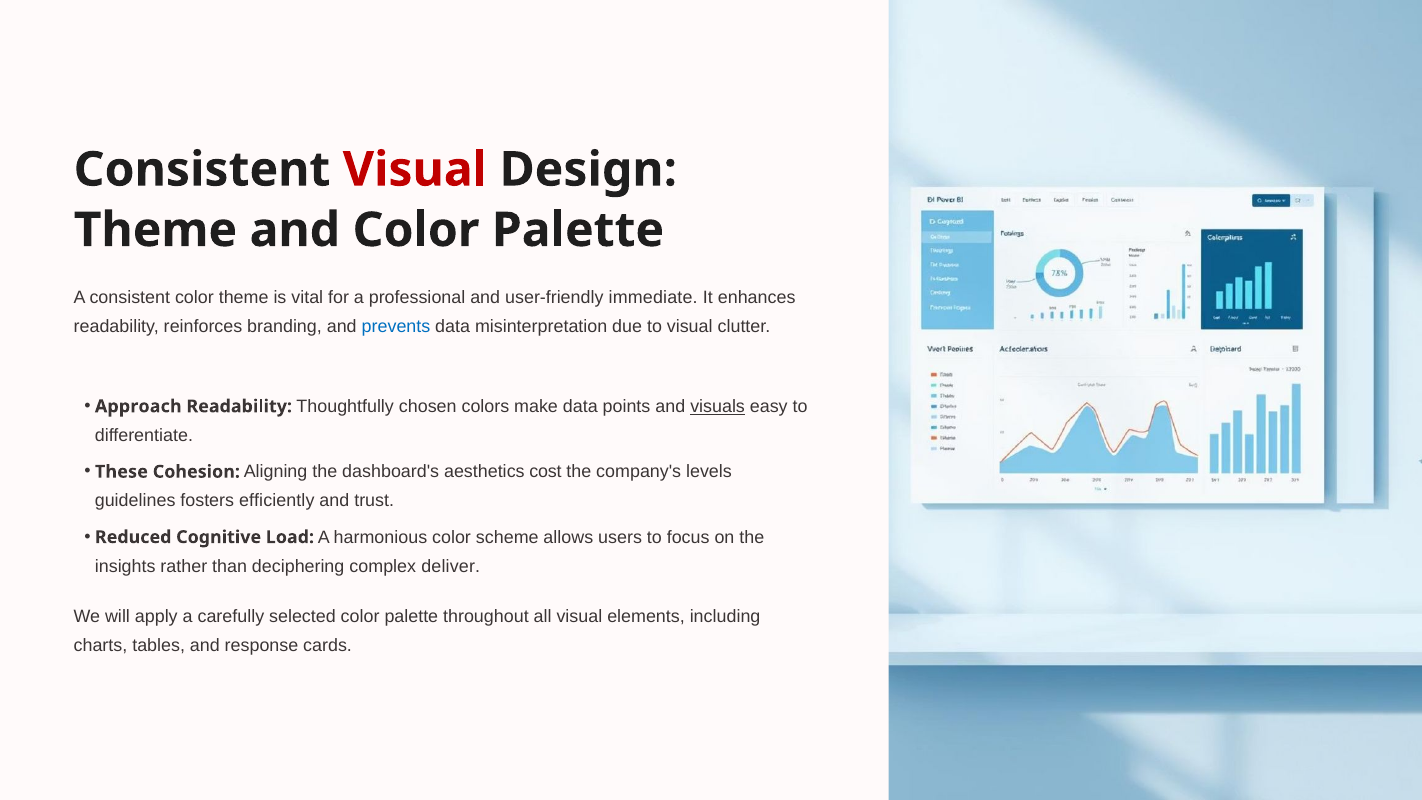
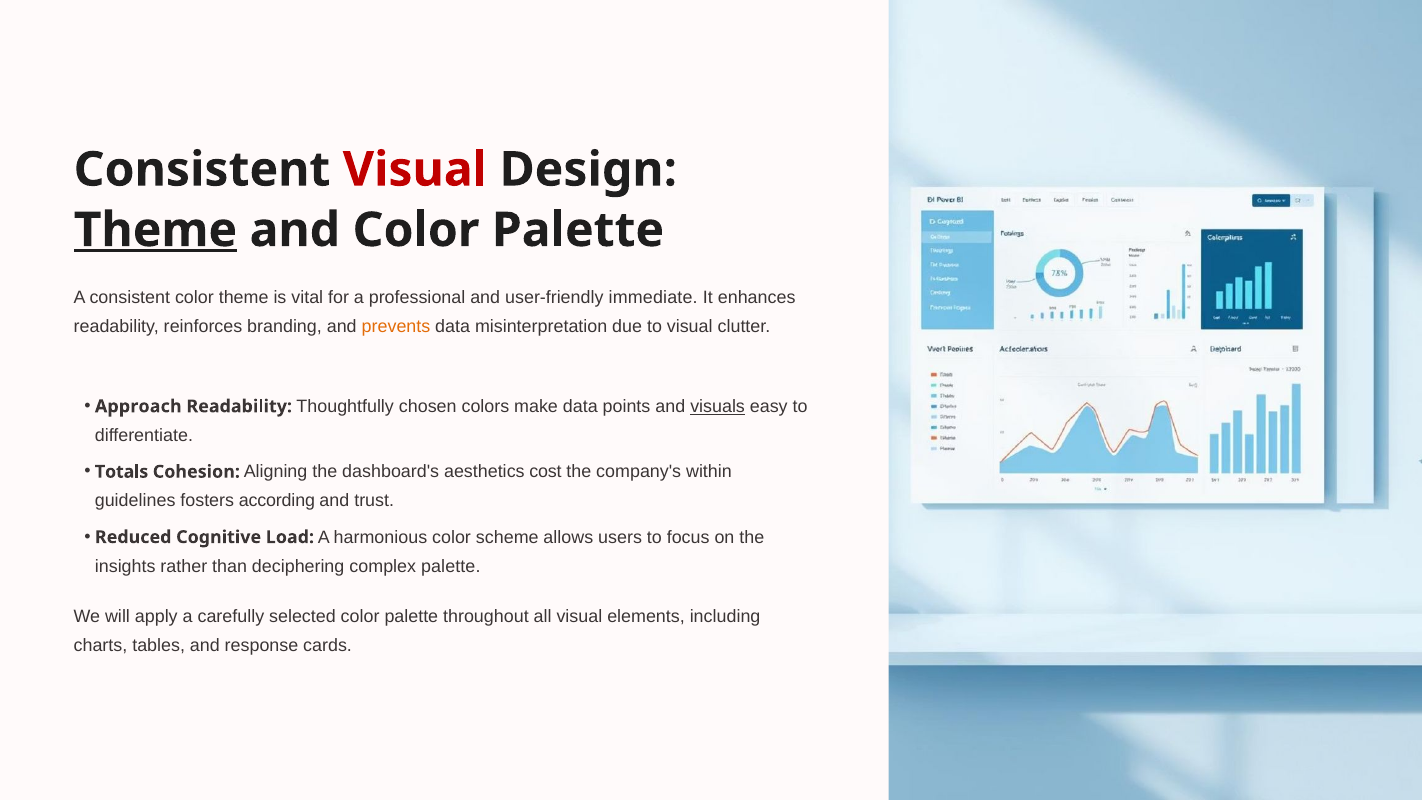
Theme at (155, 230) underline: none -> present
prevents colour: blue -> orange
These: These -> Totals
levels: levels -> within
efficiently: efficiently -> according
complex deliver: deliver -> palette
